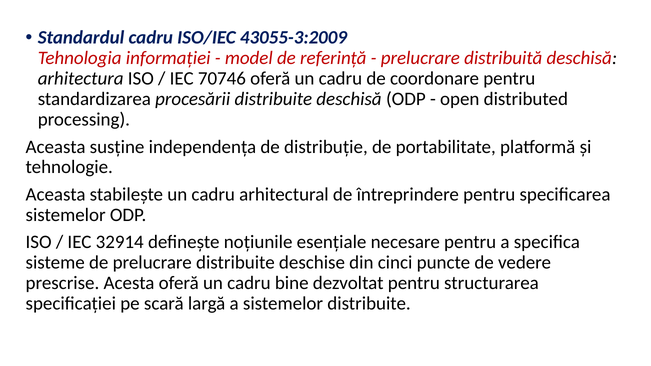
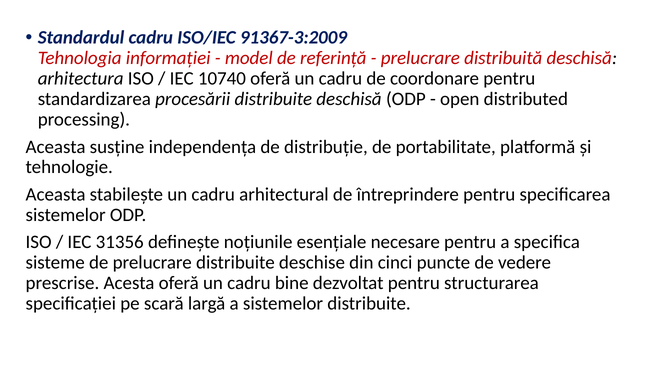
43055-3:2009: 43055-3:2009 -> 91367-3:2009
70746: 70746 -> 10740
32914: 32914 -> 31356
